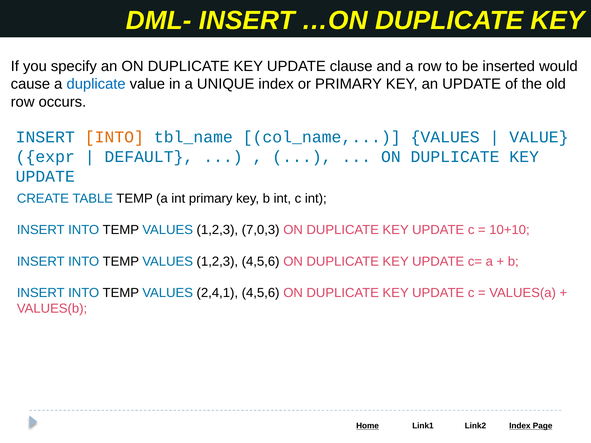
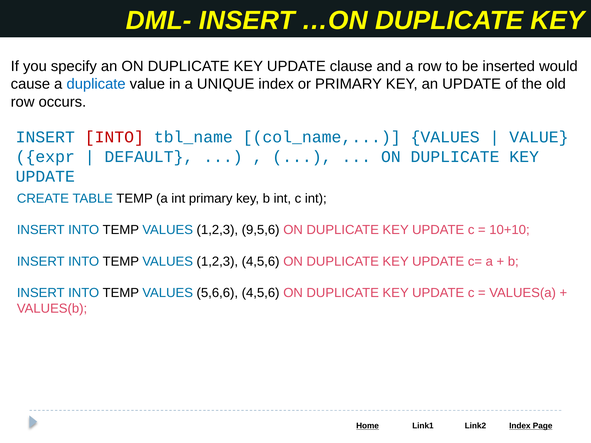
INTO at (114, 137) colour: orange -> red
7,0,3: 7,0,3 -> 9,5,6
2,4,1: 2,4,1 -> 5,6,6
